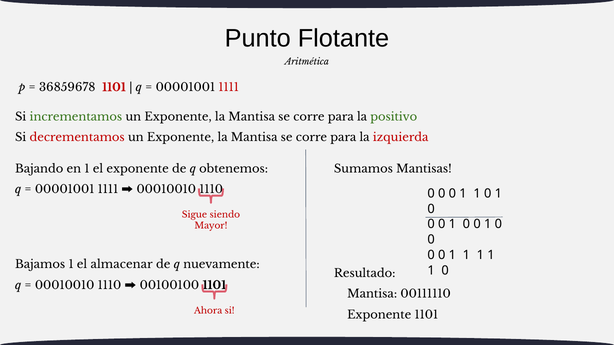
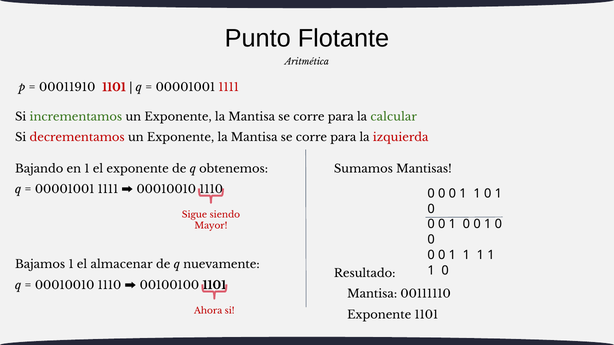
36859678: 36859678 -> 00011910
positivo: positivo -> calcular
